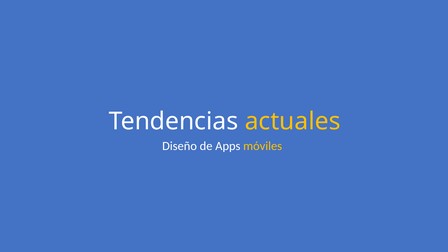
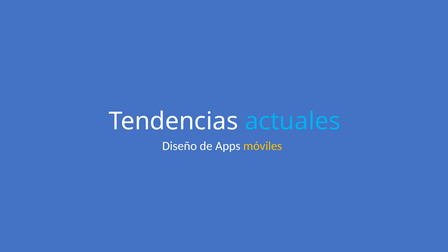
actuales colour: yellow -> light blue
